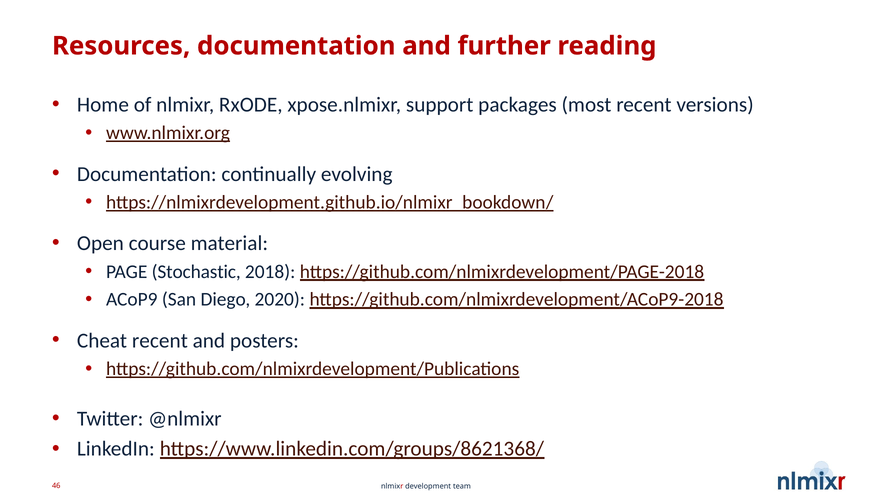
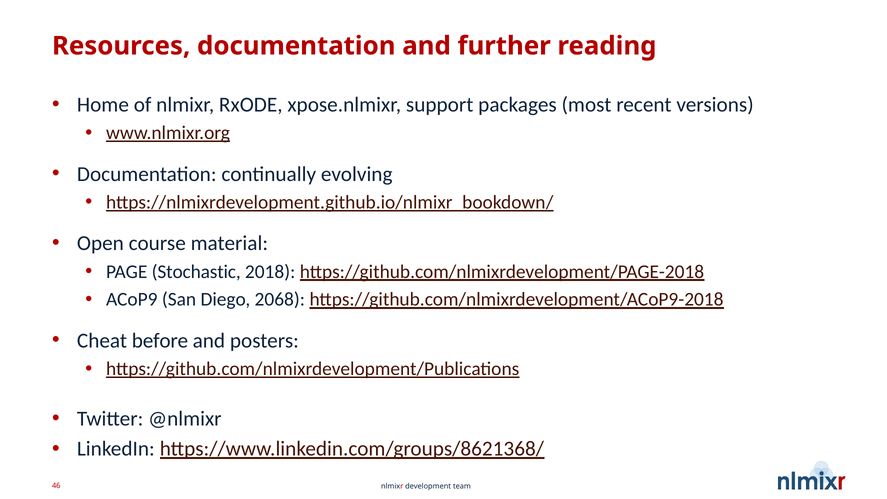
2020: 2020 -> 2068
Cheat recent: recent -> before
